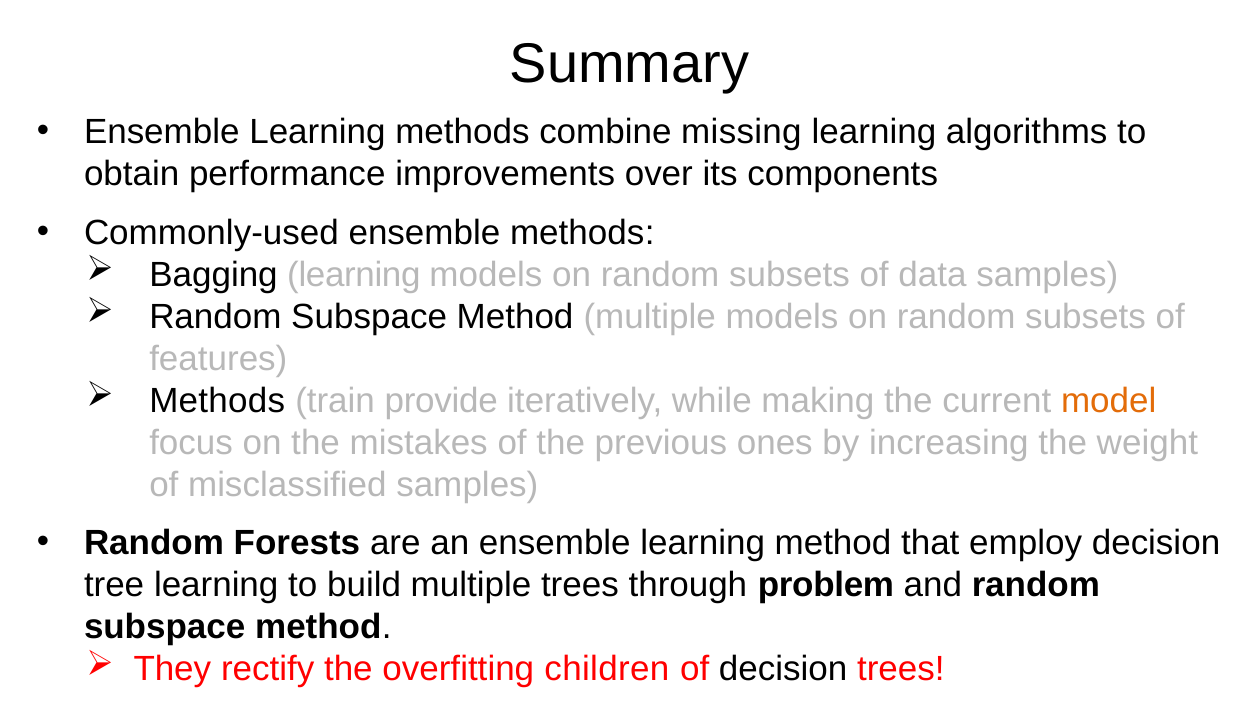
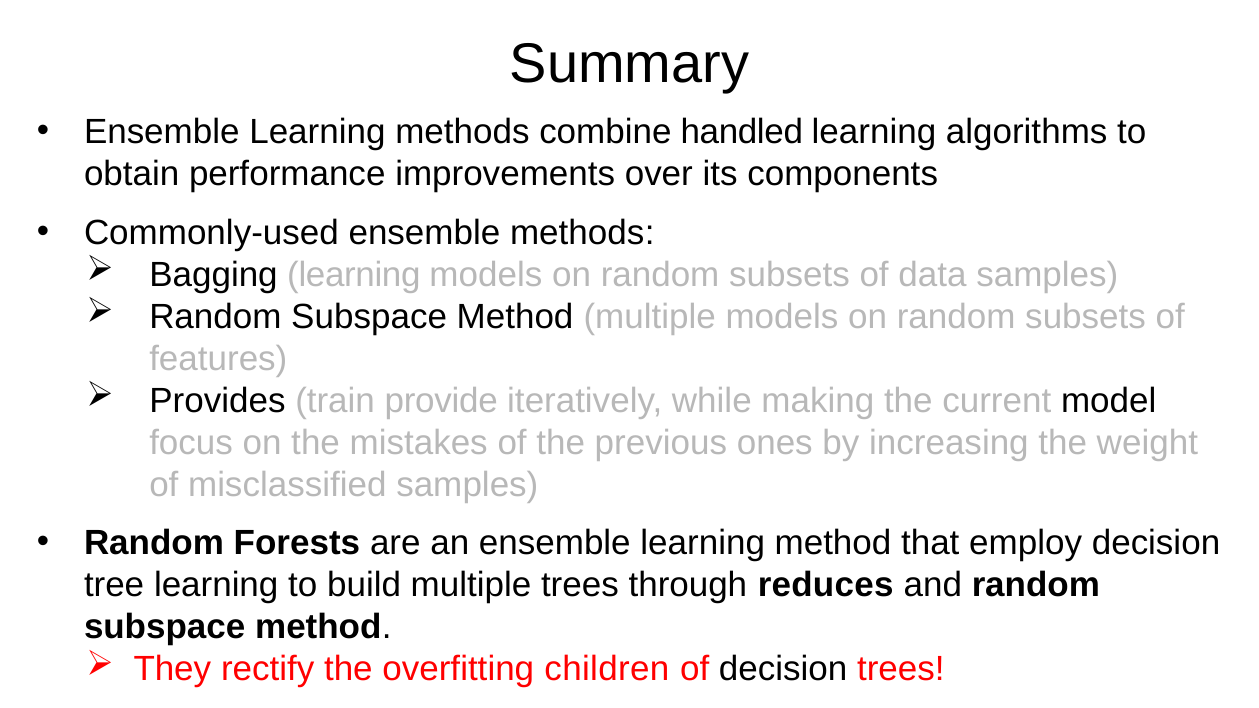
missing: missing -> handled
Methods at (217, 401): Methods -> Provides
model colour: orange -> black
problem: problem -> reduces
